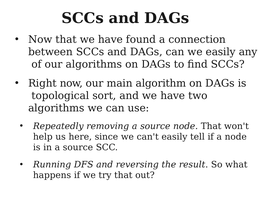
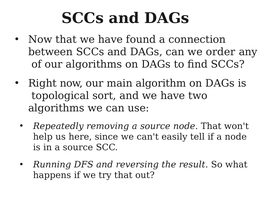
we easily: easily -> order
